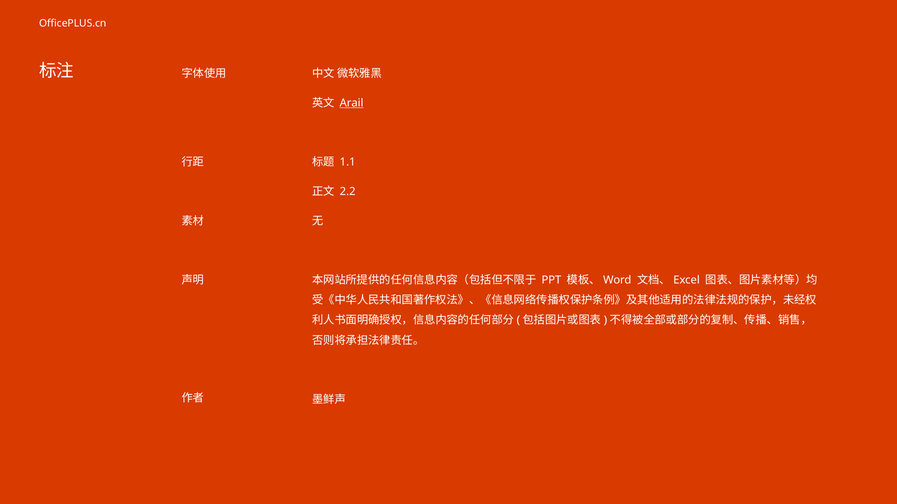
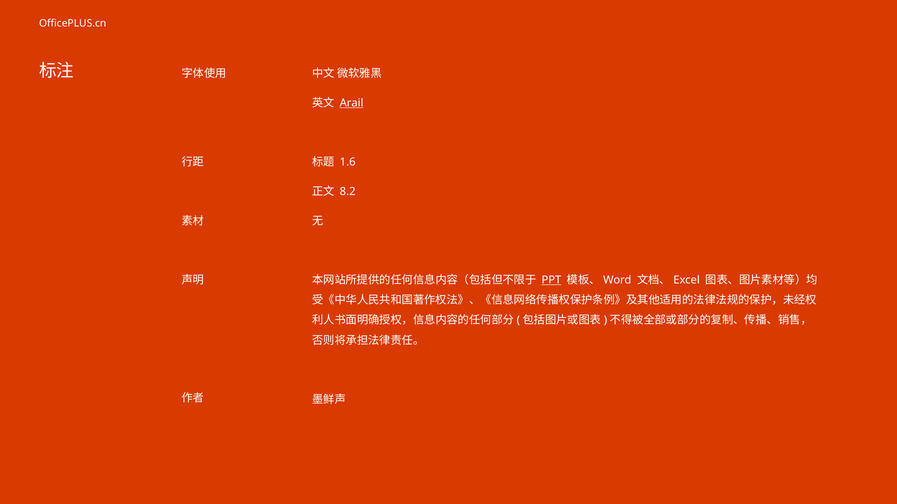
1.1: 1.1 -> 1.6
2.2: 2.2 -> 8.2
PPT underline: none -> present
